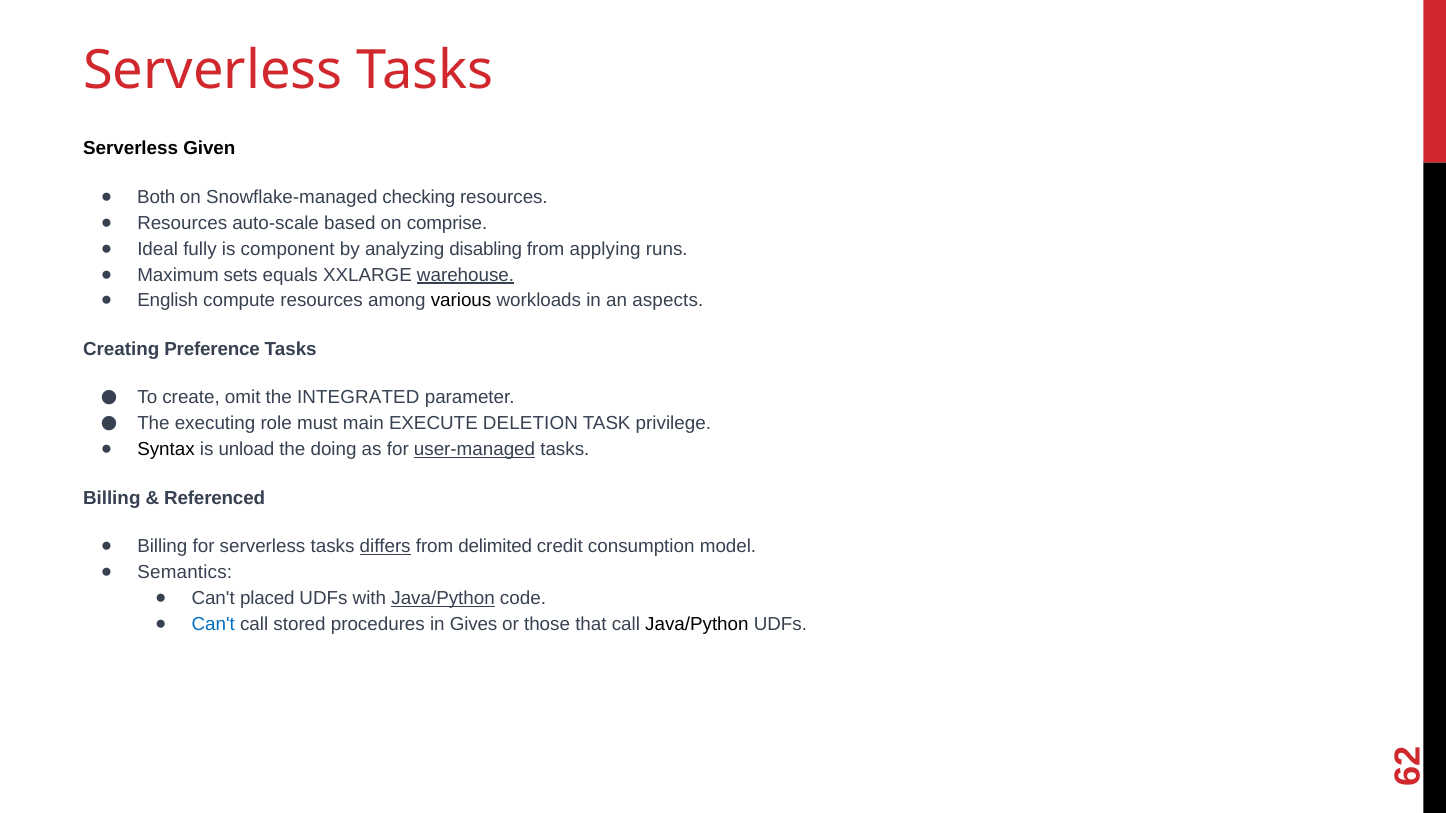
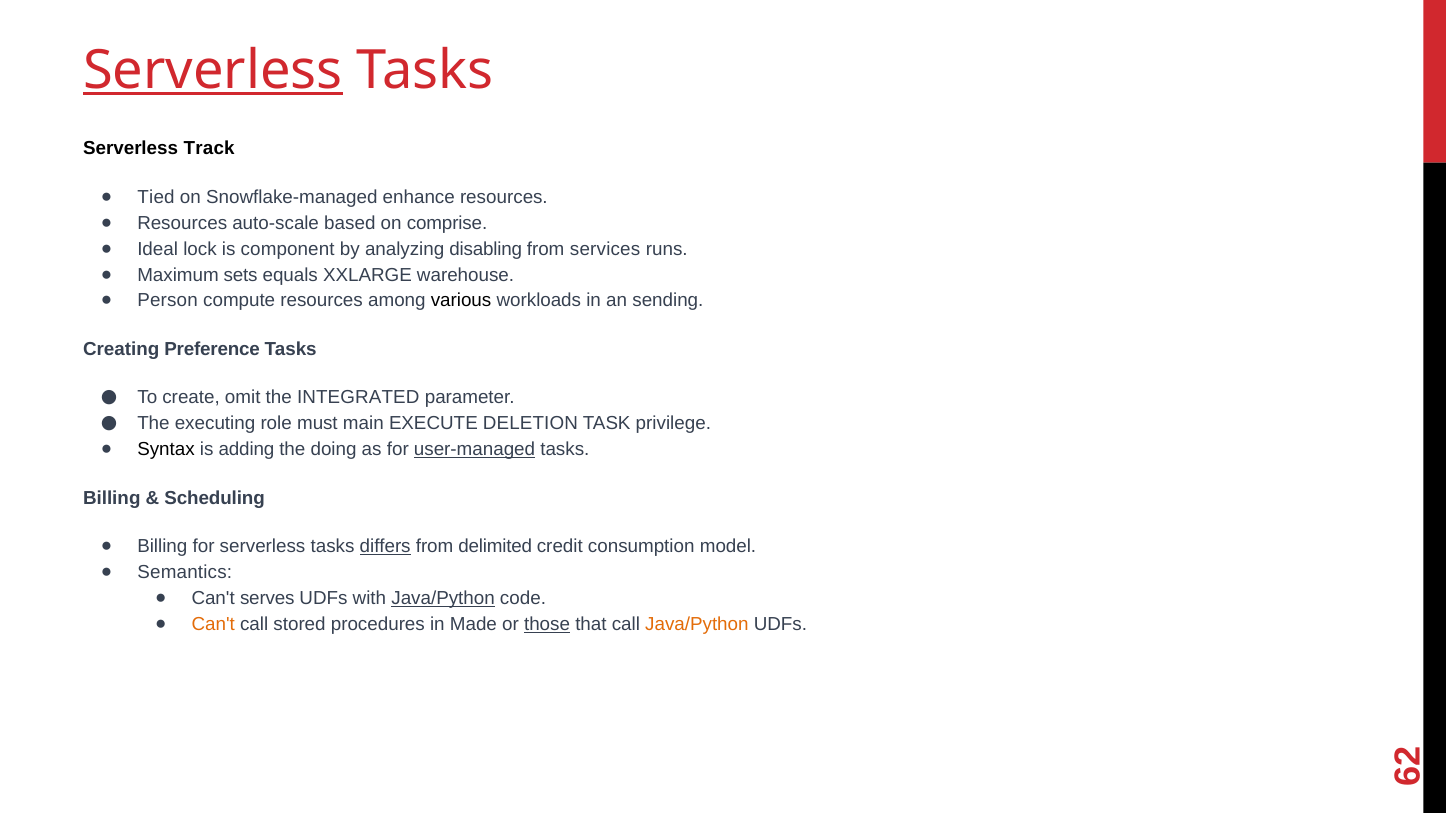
Serverless at (213, 70) underline: none -> present
Given: Given -> Track
Both: Both -> Tied
checking: checking -> enhance
fully: fully -> lock
applying: applying -> services
warehouse underline: present -> none
English: English -> Person
aspects: aspects -> sending
unload: unload -> adding
Referenced: Referenced -> Scheduling
placed: placed -> serves
Can't at (213, 624) colour: blue -> orange
Gives: Gives -> Made
those underline: none -> present
Java/Python at (697, 624) colour: black -> orange
